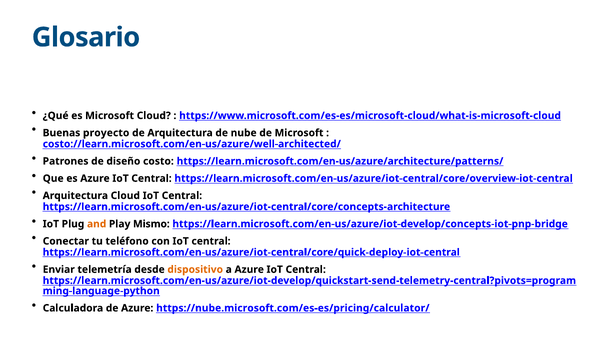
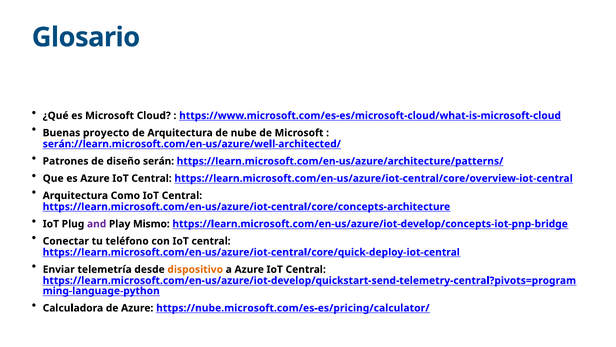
costo://learn.microsoft.com/en-us/azure/well-architected/: costo://learn.microsoft.com/en-us/azure/well-architected/ -> serán://learn.microsoft.com/en-us/azure/well-architected/
costo: costo -> serán
Arquitectura Cloud: Cloud -> Como
and colour: orange -> purple
